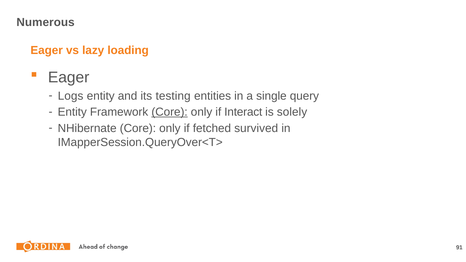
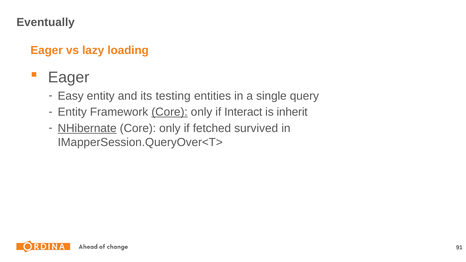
Numerous: Numerous -> Eventually
Logs: Logs -> Easy
solely: solely -> inherit
NHibernate underline: none -> present
